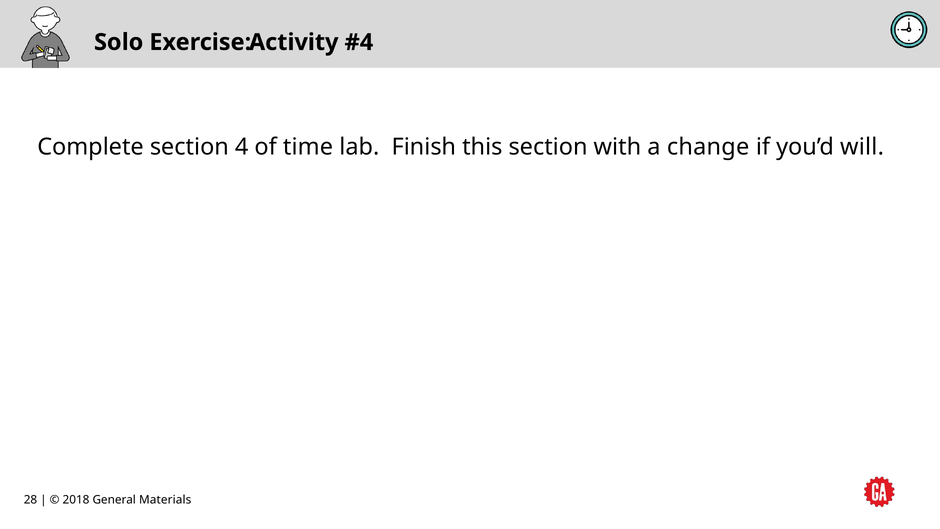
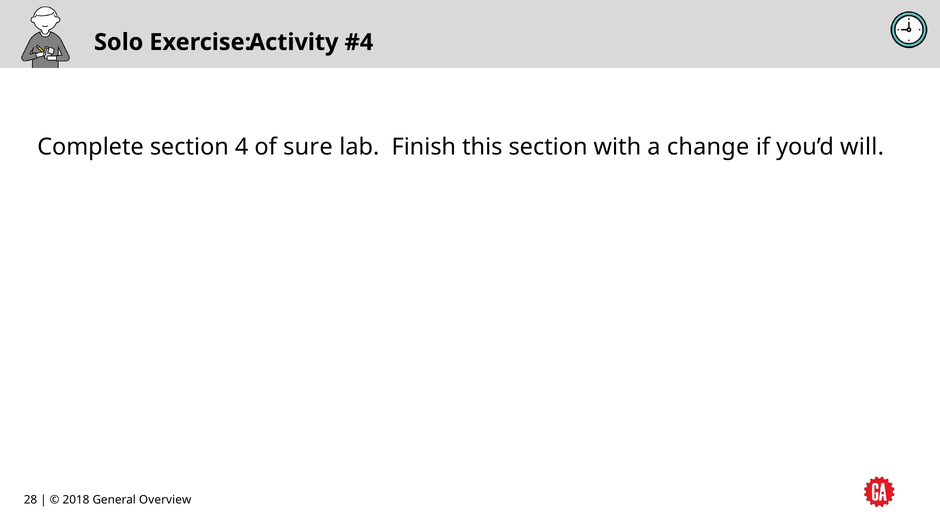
time: time -> sure
Materials: Materials -> Overview
